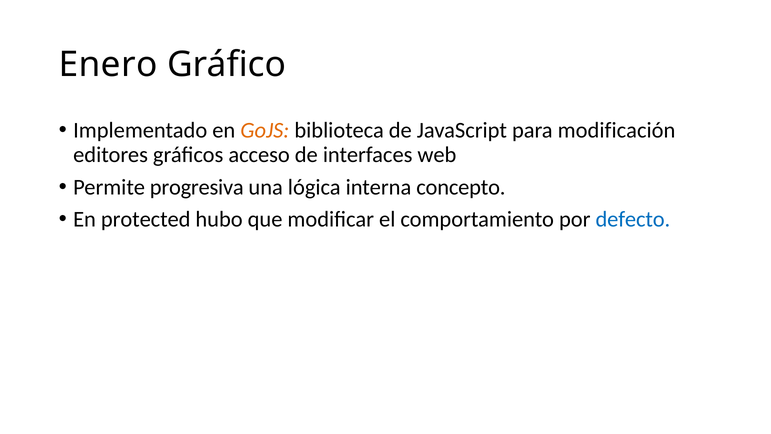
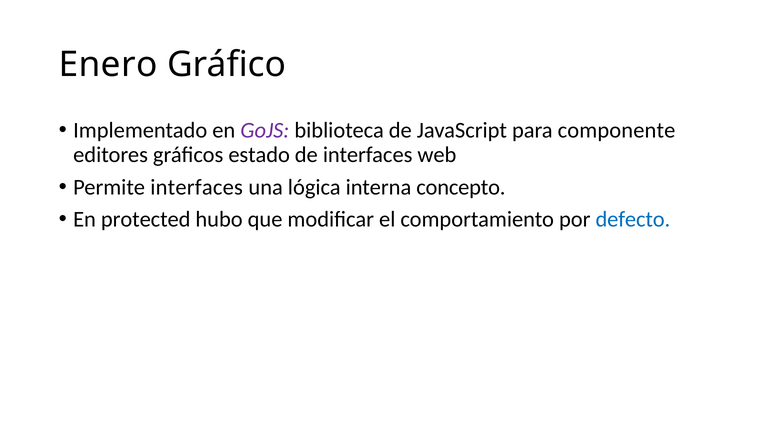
GoJS colour: orange -> purple
modificación: modificación -> componente
acceso: acceso -> estado
Permite progresiva: progresiva -> interfaces
